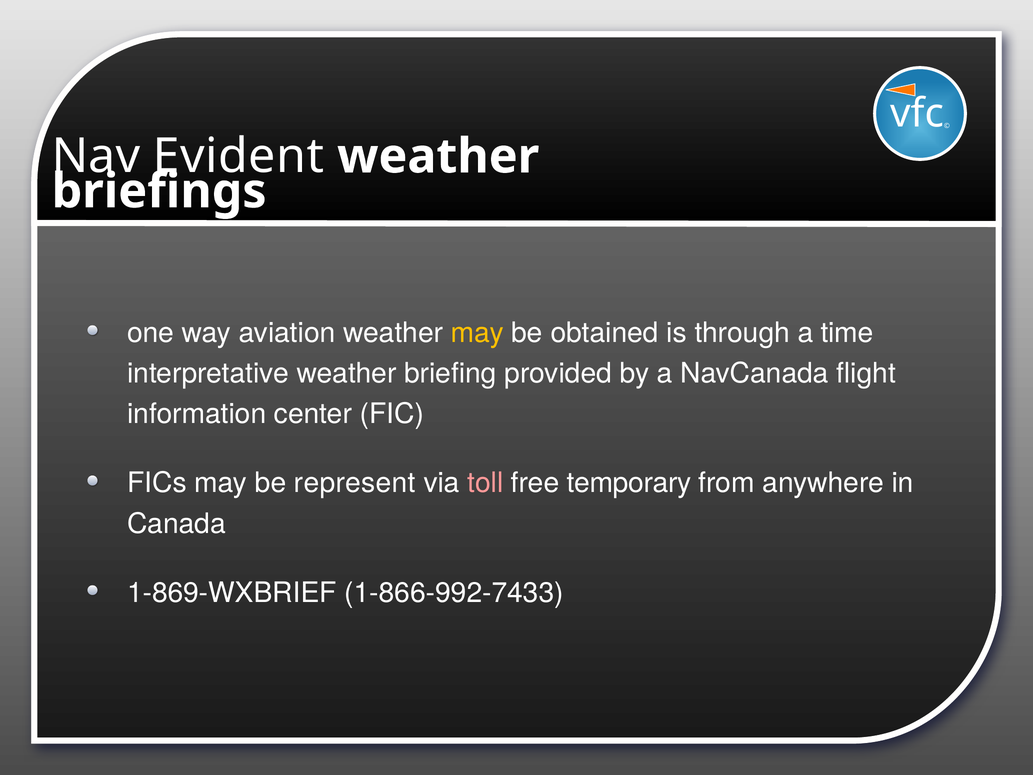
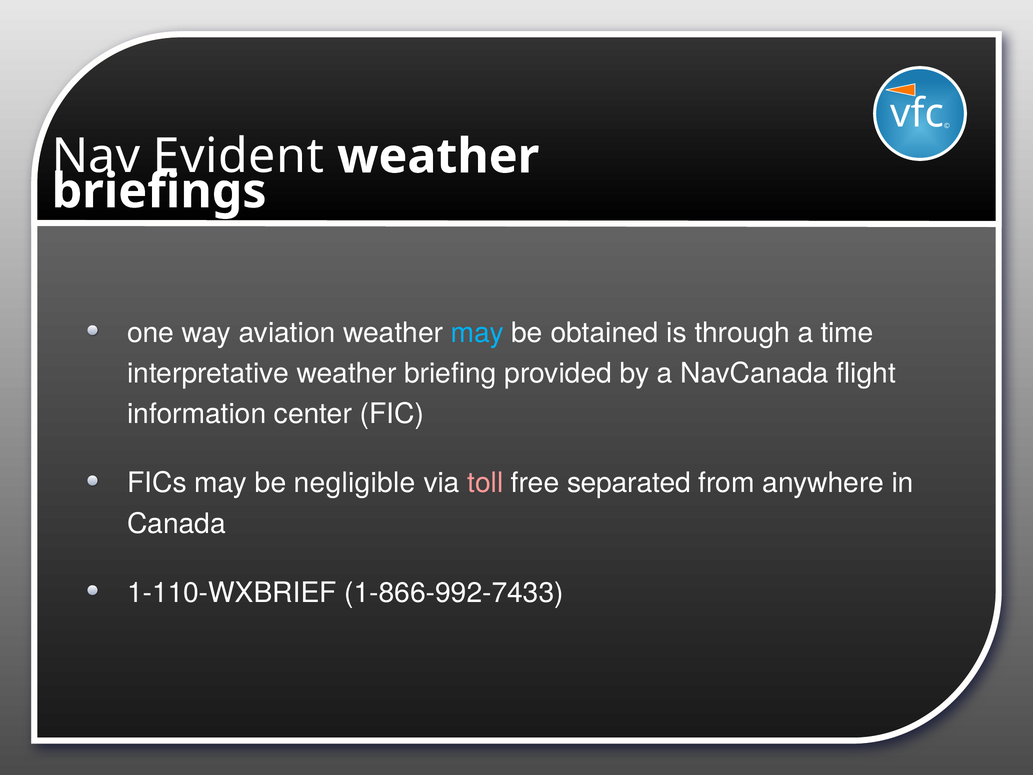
may at (477, 333) colour: yellow -> light blue
represent: represent -> negligible
temporary: temporary -> separated
1-869-WXBRIEF: 1-869-WXBRIEF -> 1-110-WXBRIEF
